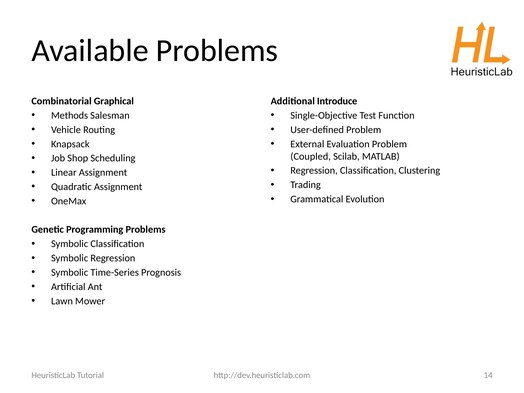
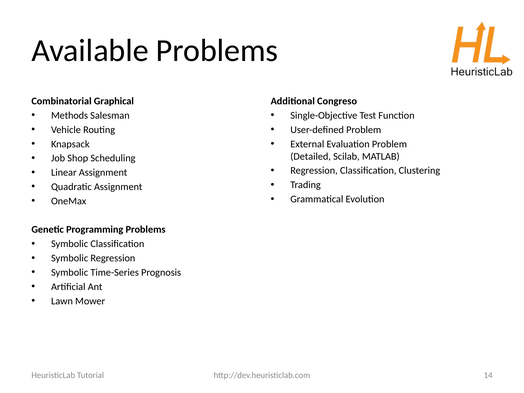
Introduce: Introduce -> Congreso
Coupled: Coupled -> Detailed
